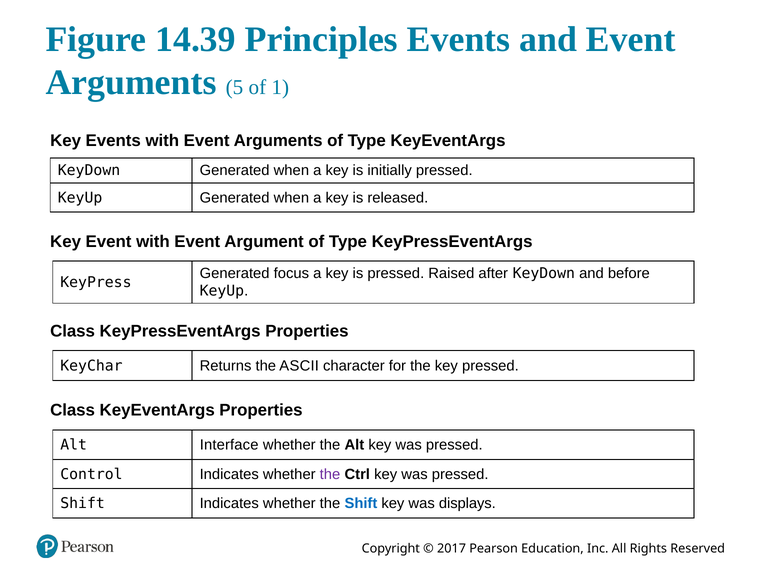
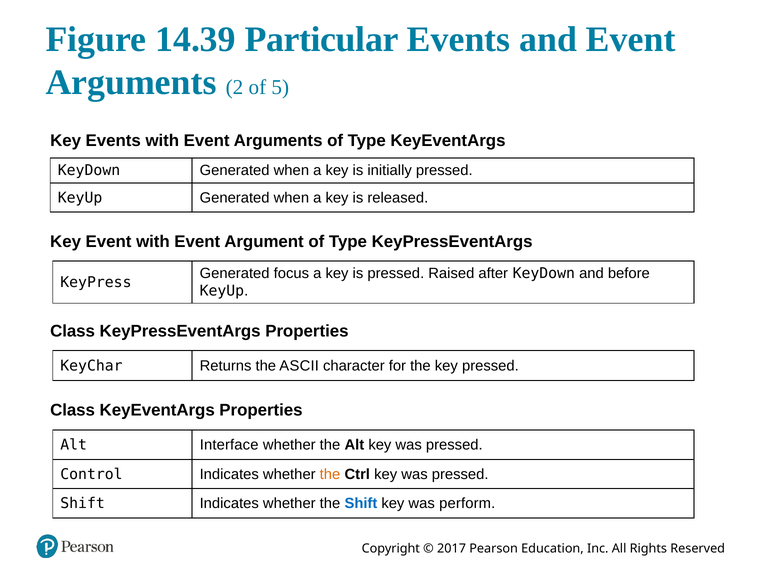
Principles: Principles -> Particular
5: 5 -> 2
1: 1 -> 5
the at (330, 474) colour: purple -> orange
displays: displays -> perform
